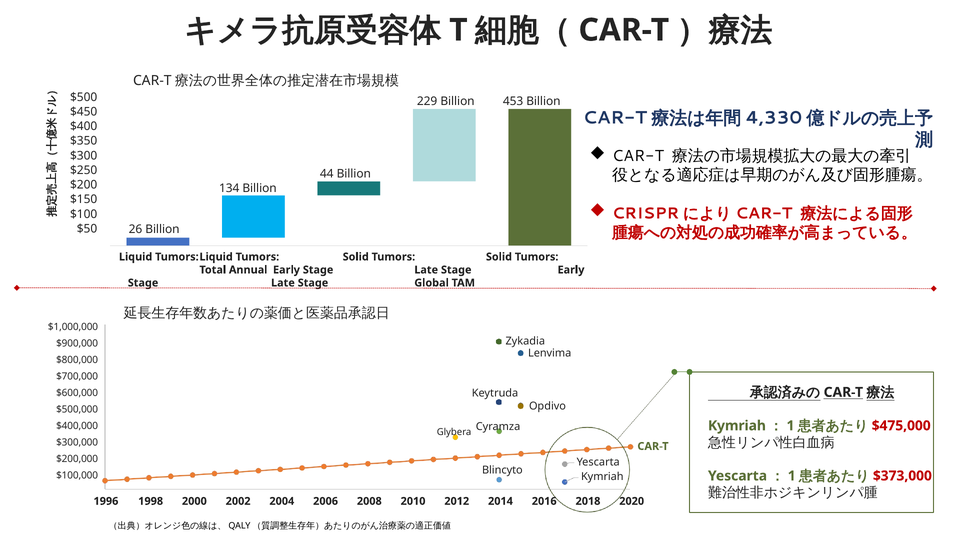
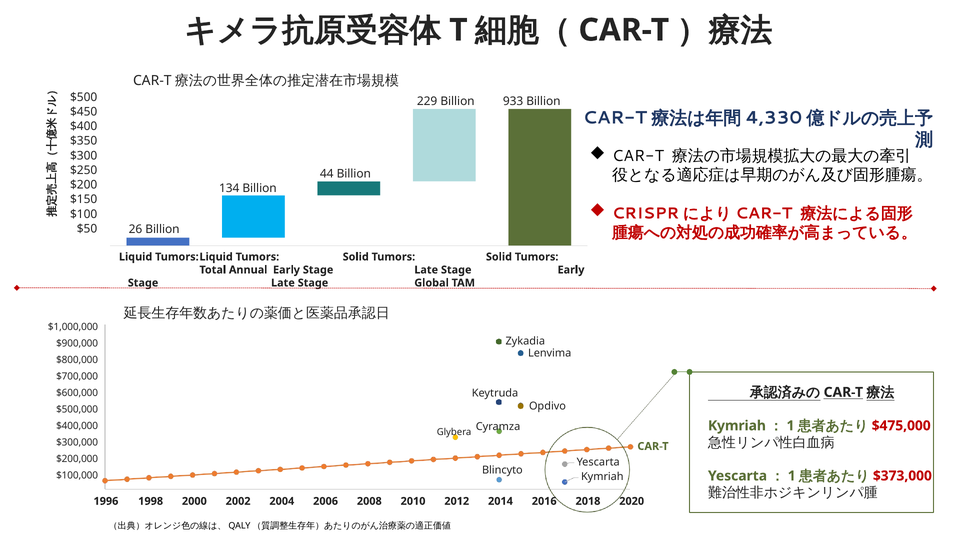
453: 453 -> 933
